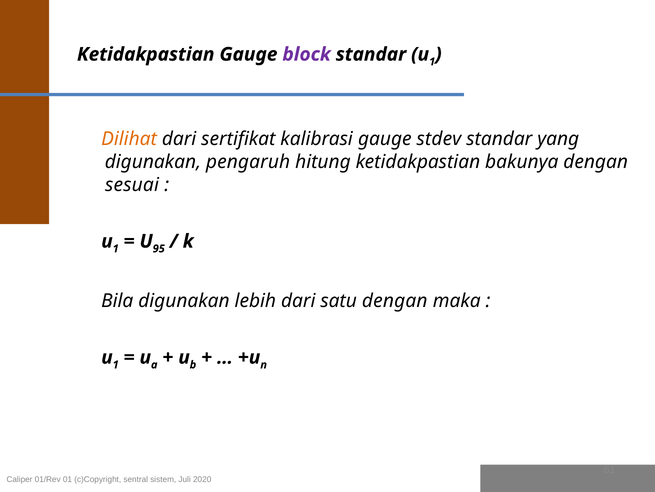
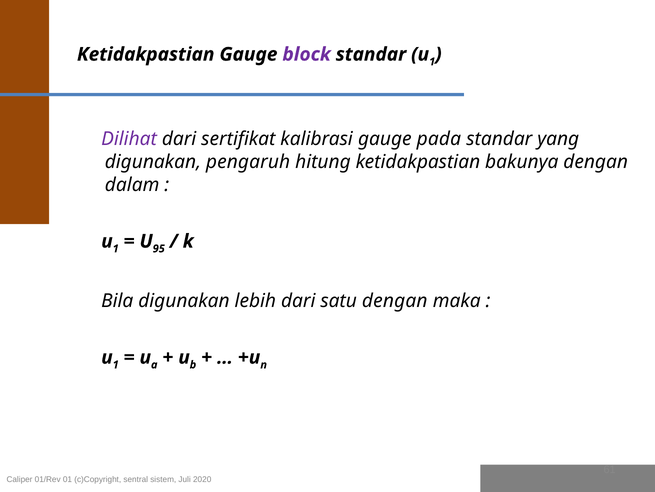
Dilihat colour: orange -> purple
stdev: stdev -> pada
sesuai: sesuai -> dalam
